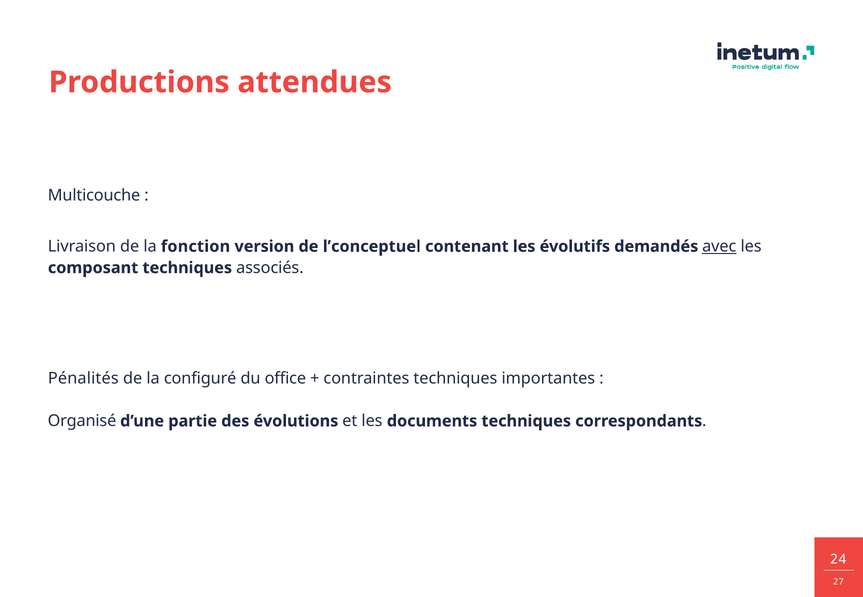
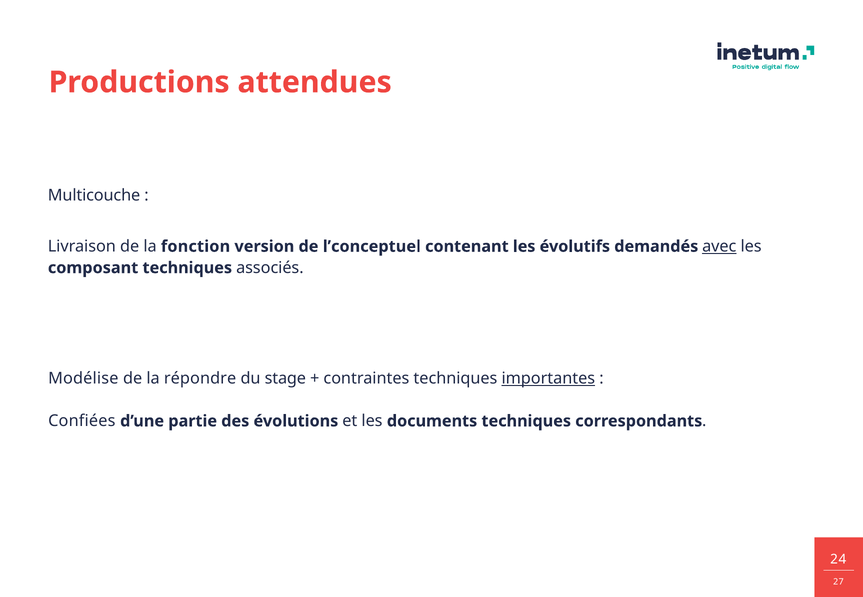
Pénalités: Pénalités -> Modélise
configuré: configuré -> répondre
office: office -> stage
importantes underline: none -> present
Organisé: Organisé -> Confiées
